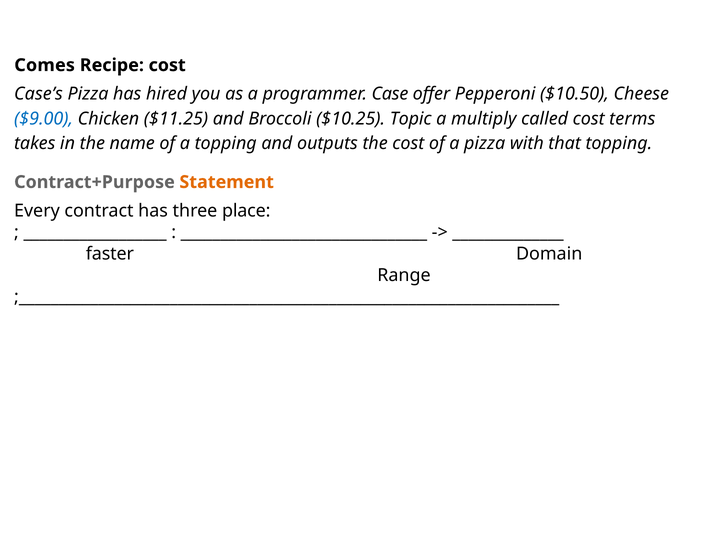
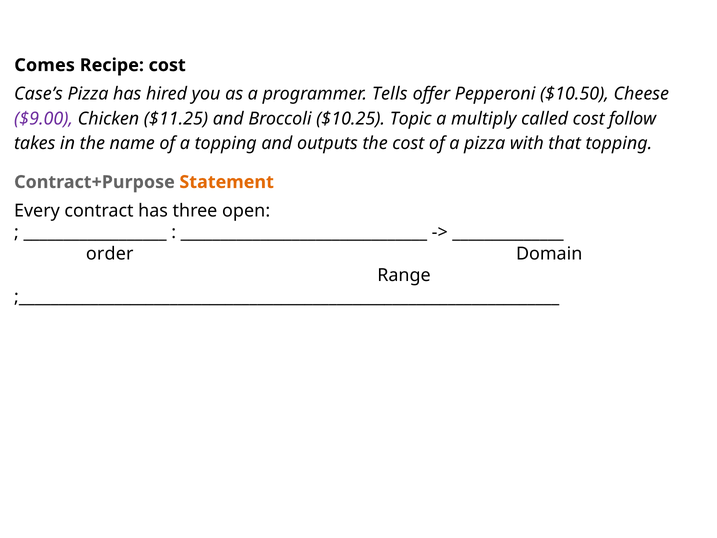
Case: Case -> Tells
$9.00 colour: blue -> purple
terms: terms -> follow
place: place -> open
faster: faster -> order
